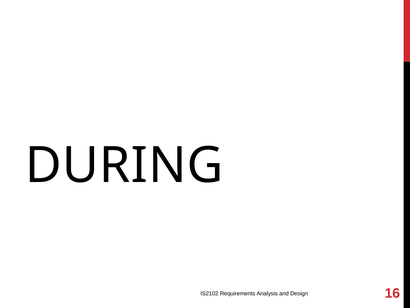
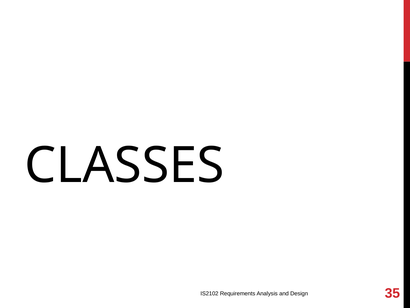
DURING: DURING -> CLASSES
16: 16 -> 35
